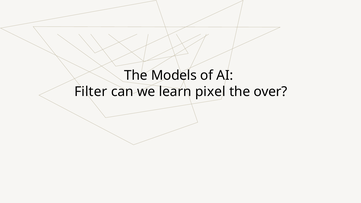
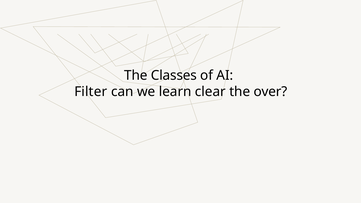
Models: Models -> Classes
pixel: pixel -> clear
